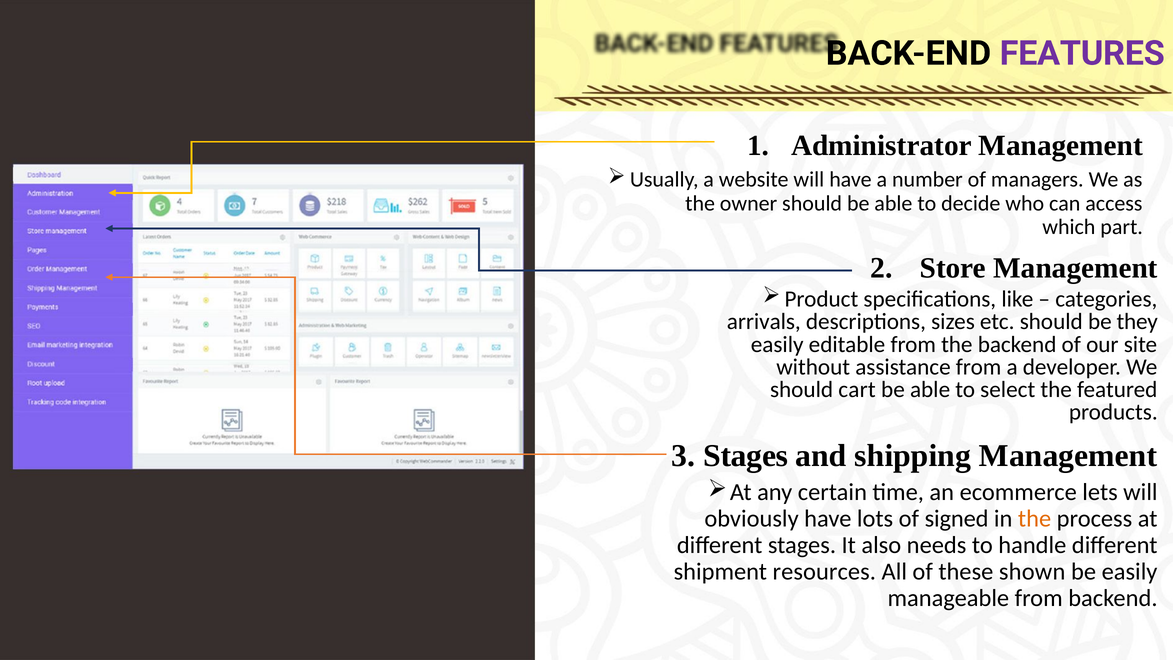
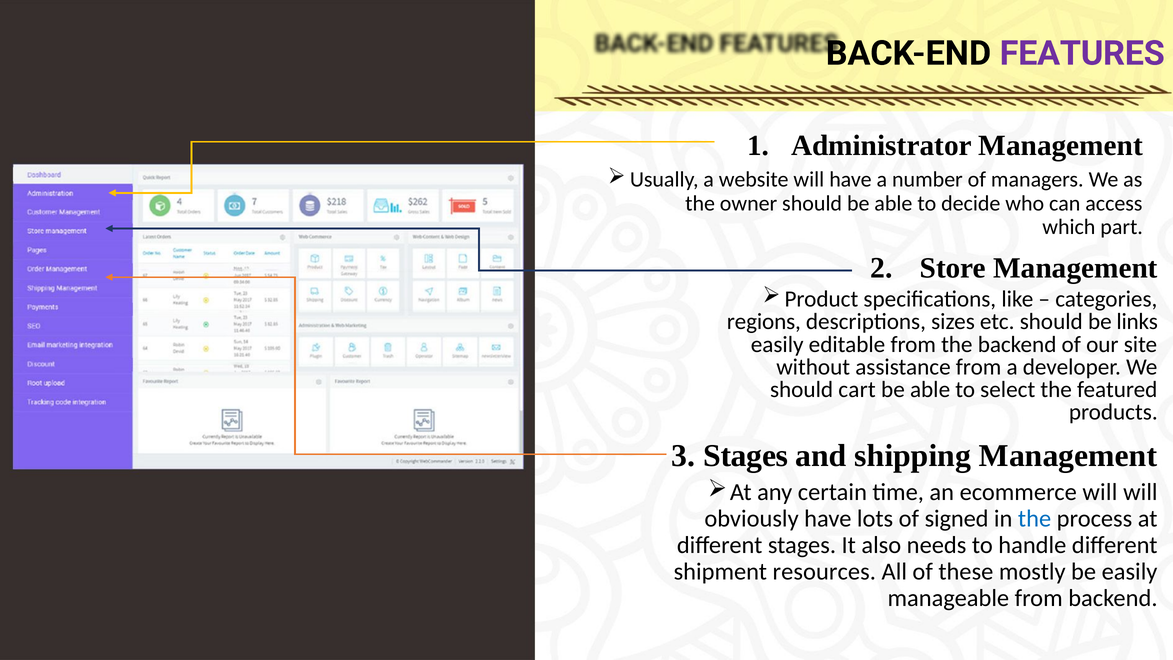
arrivals: arrivals -> regions
they: they -> links
ecommerce lets: lets -> will
the at (1035, 519) colour: orange -> blue
shown: shown -> mostly
